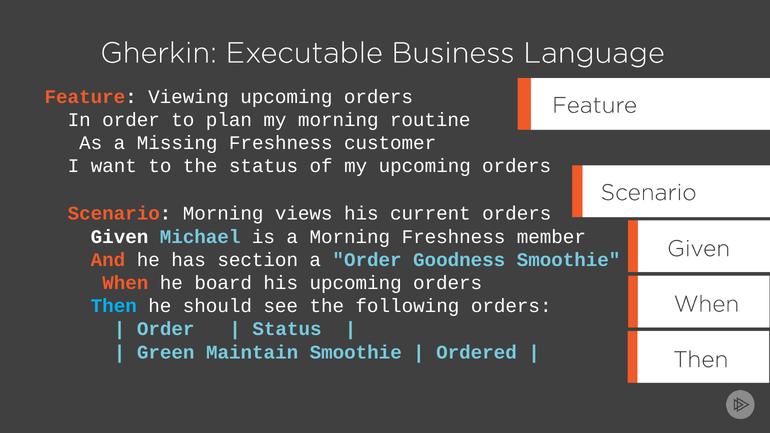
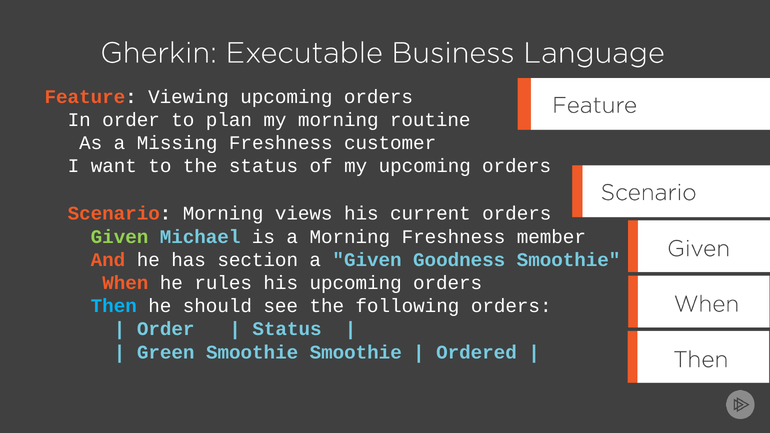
Given at (120, 237) colour: white -> light green
a Order: Order -> Given
board: board -> rules
Green Maintain: Maintain -> Smoothie
